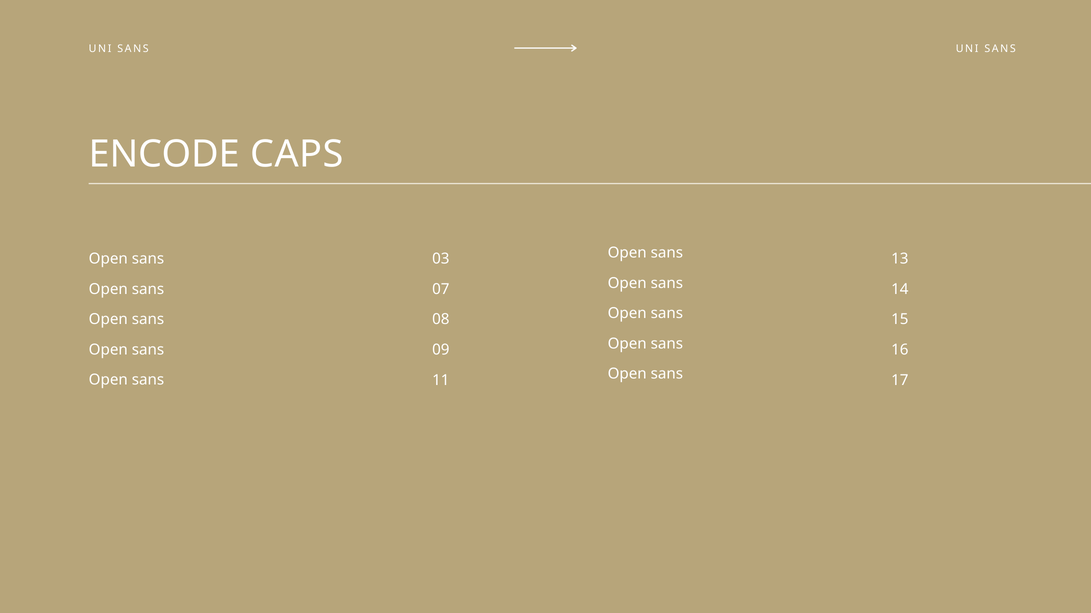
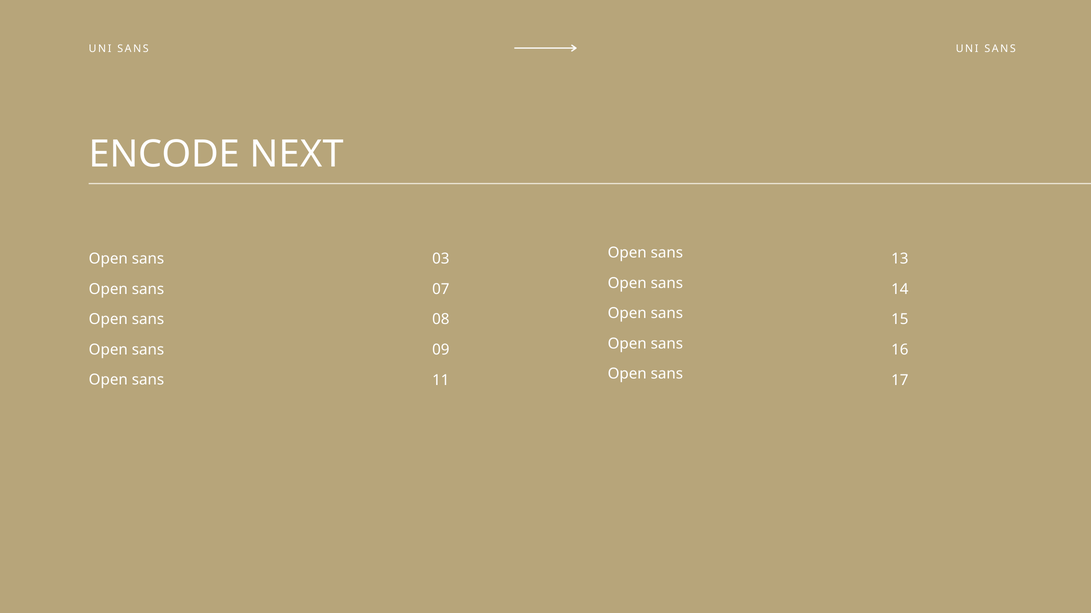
CAPS: CAPS -> NEXT
